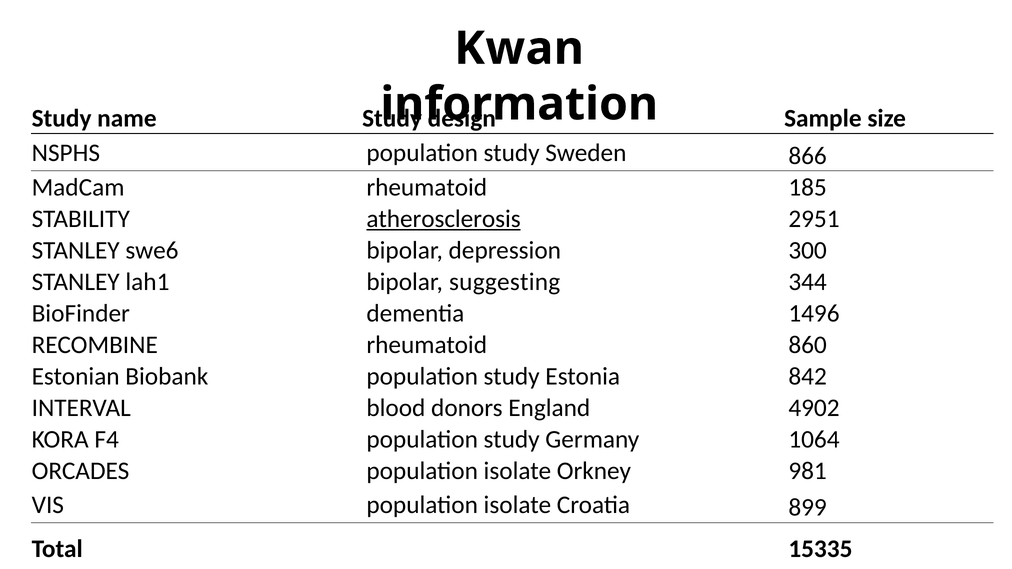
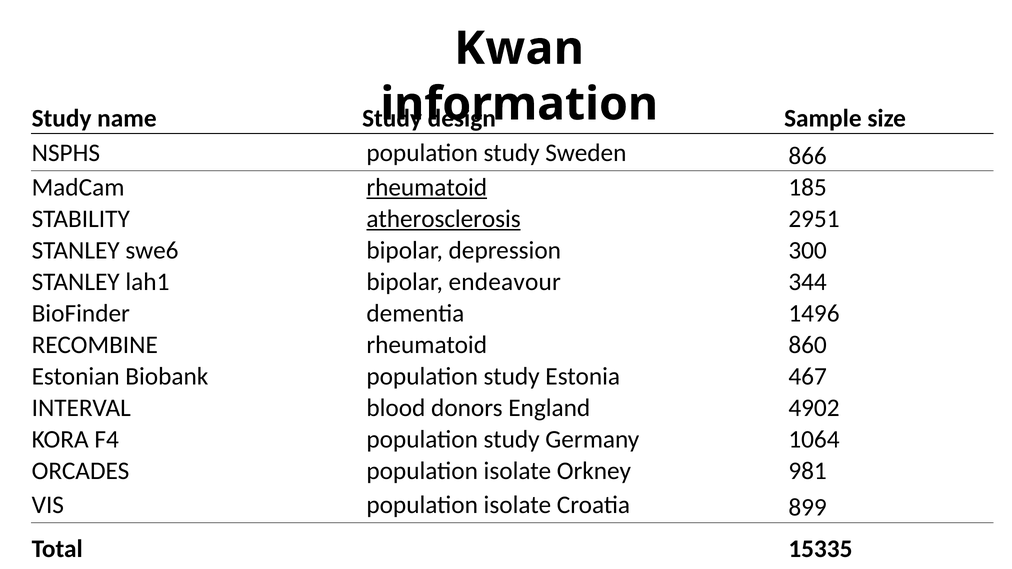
rheumatoid at (427, 187) underline: none -> present
suggesting: suggesting -> endeavour
842: 842 -> 467
